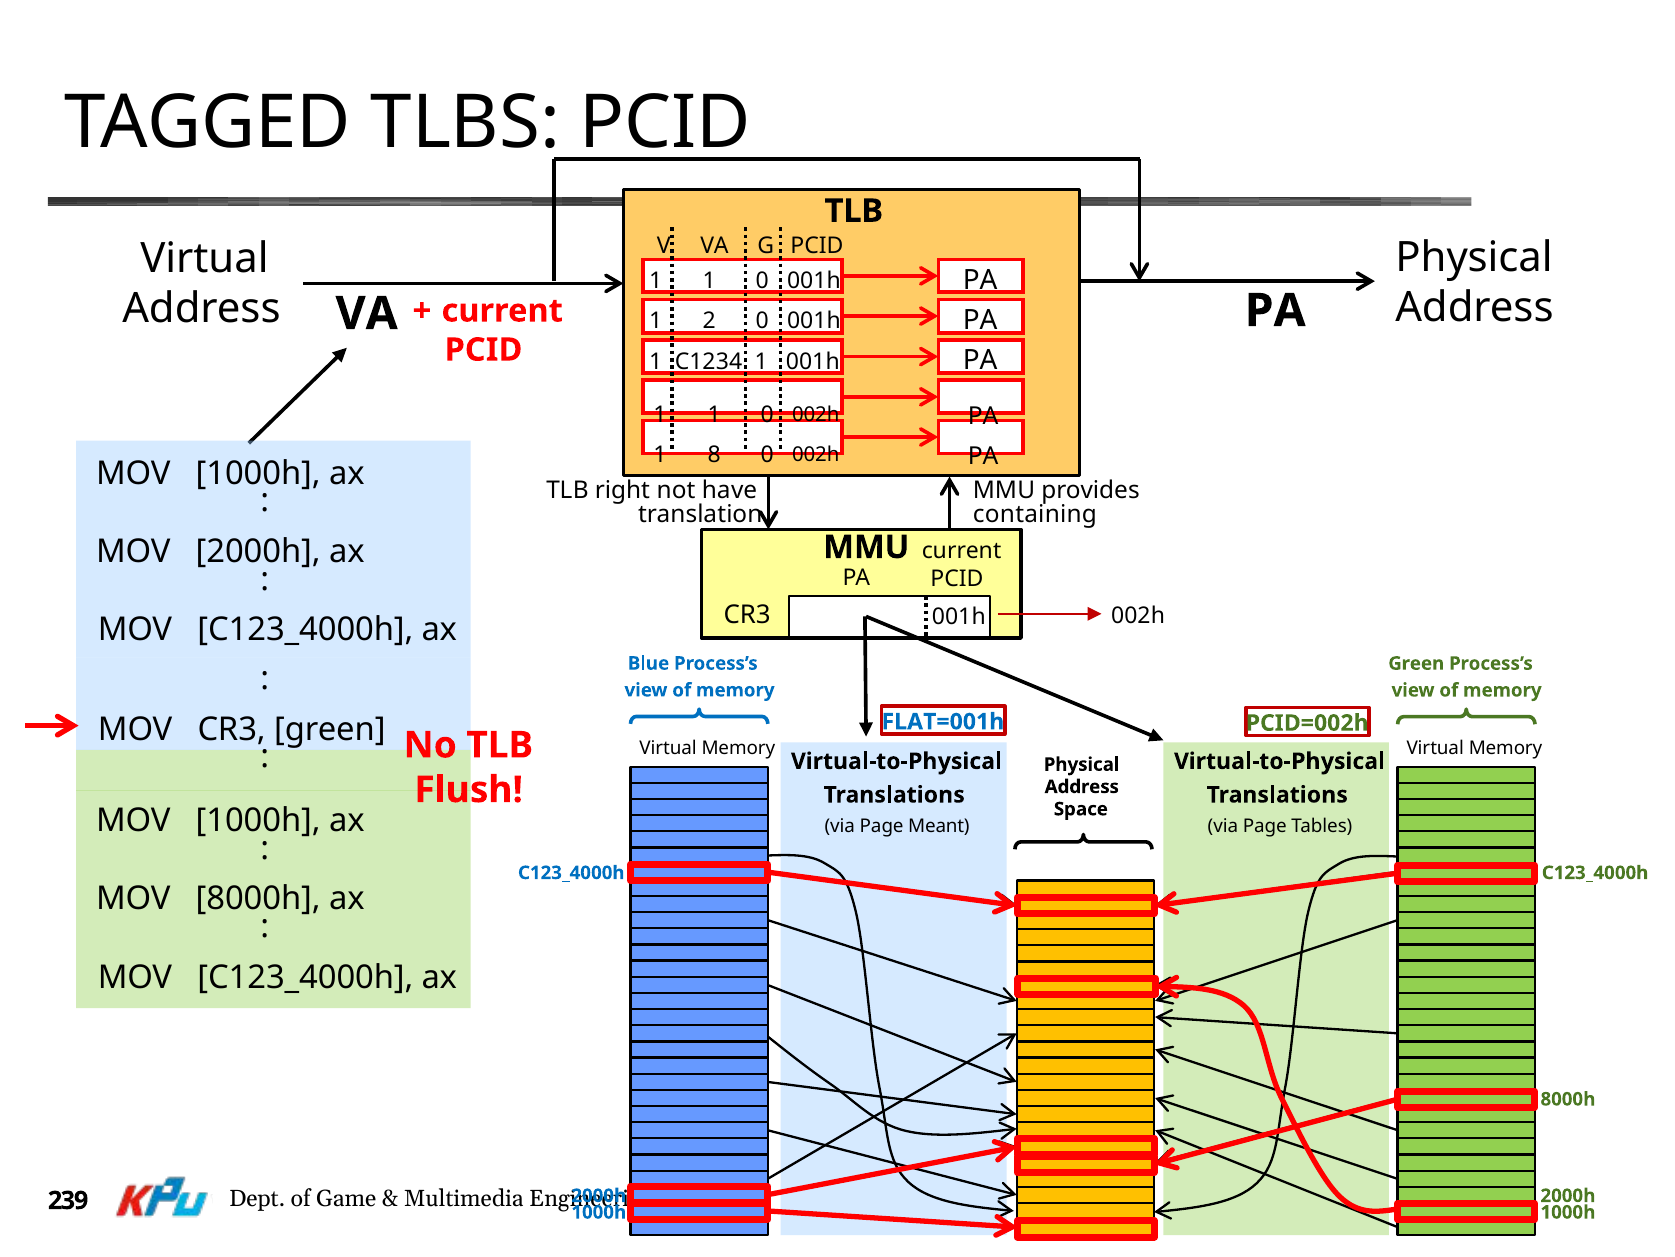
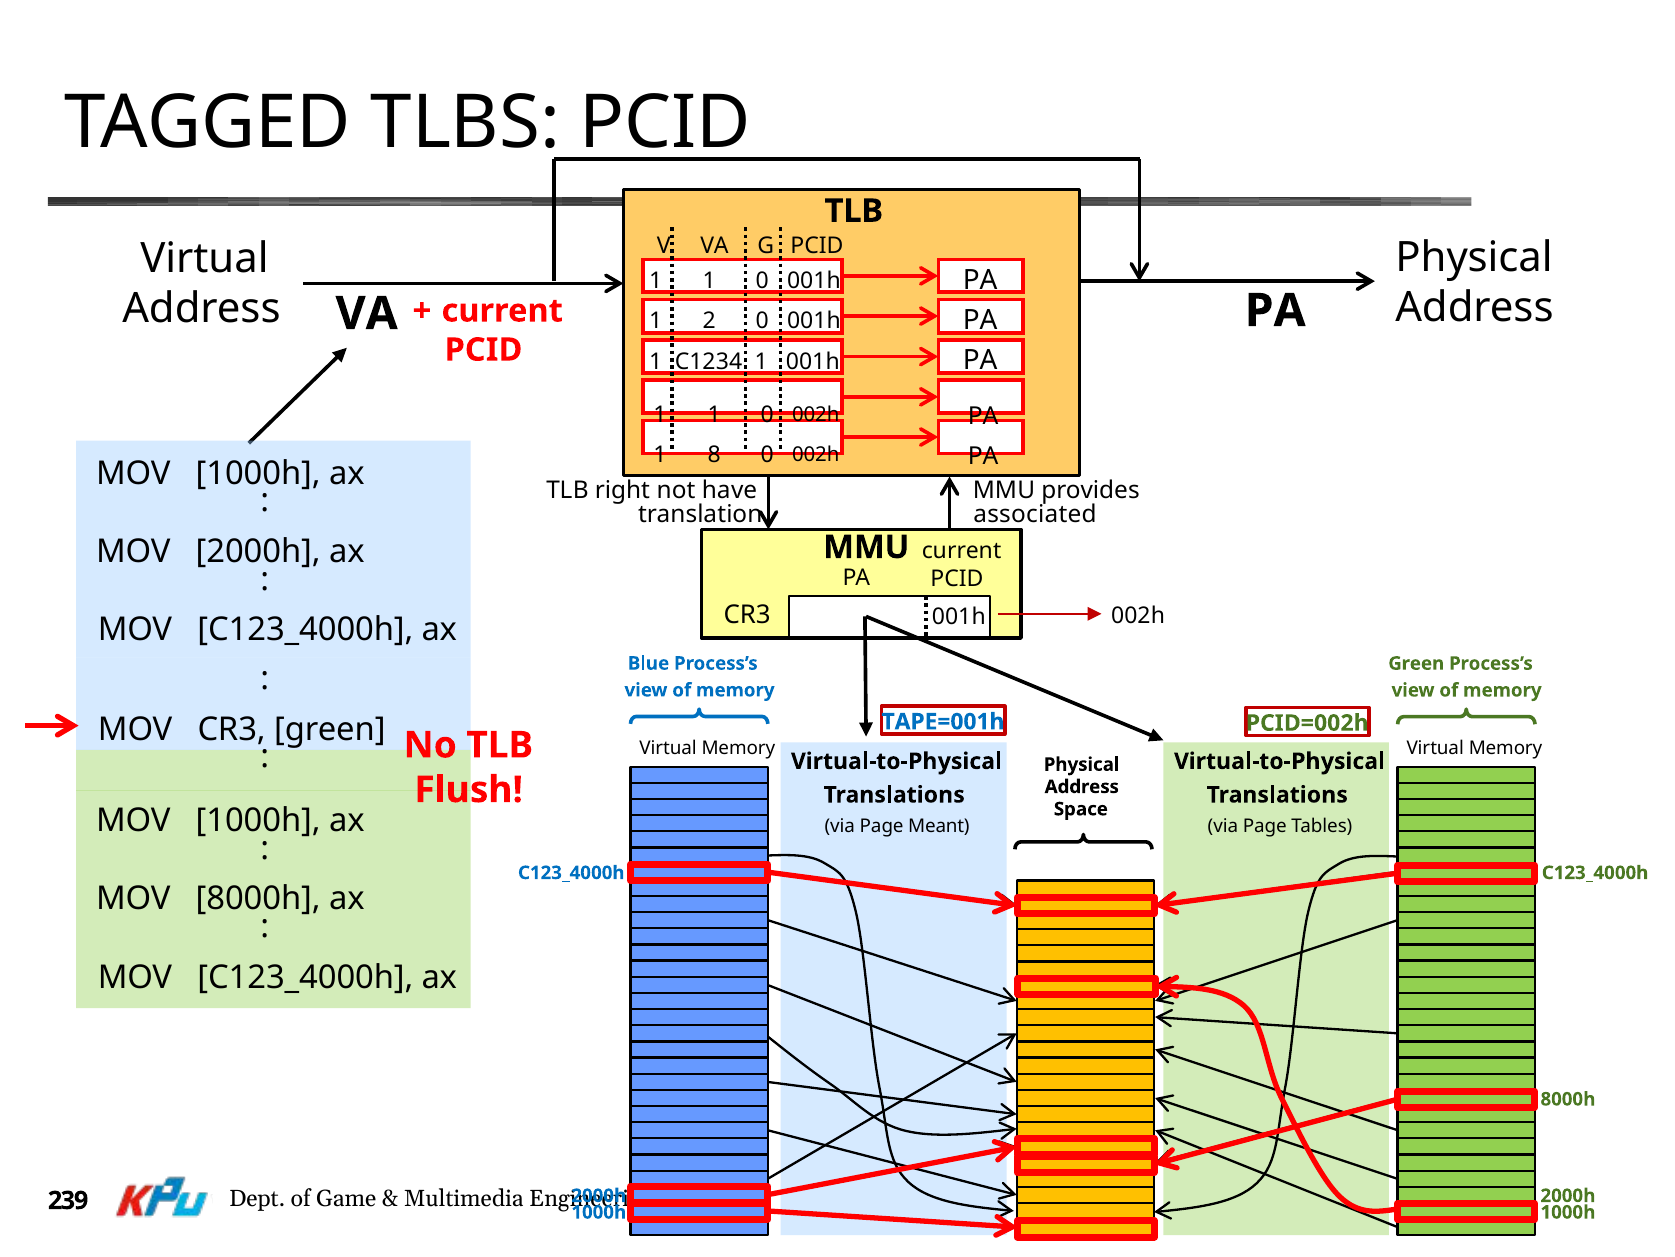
containing: containing -> associated
FLAT=001h: FLAT=001h -> TAPE=001h
